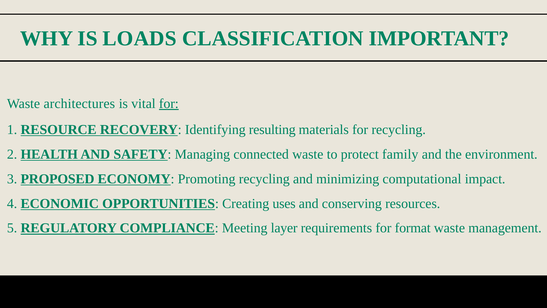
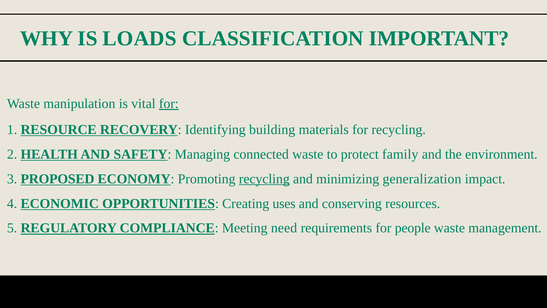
architectures: architectures -> manipulation
resulting: resulting -> building
recycling at (264, 179) underline: none -> present
computational: computational -> generalization
layer: layer -> need
format: format -> people
